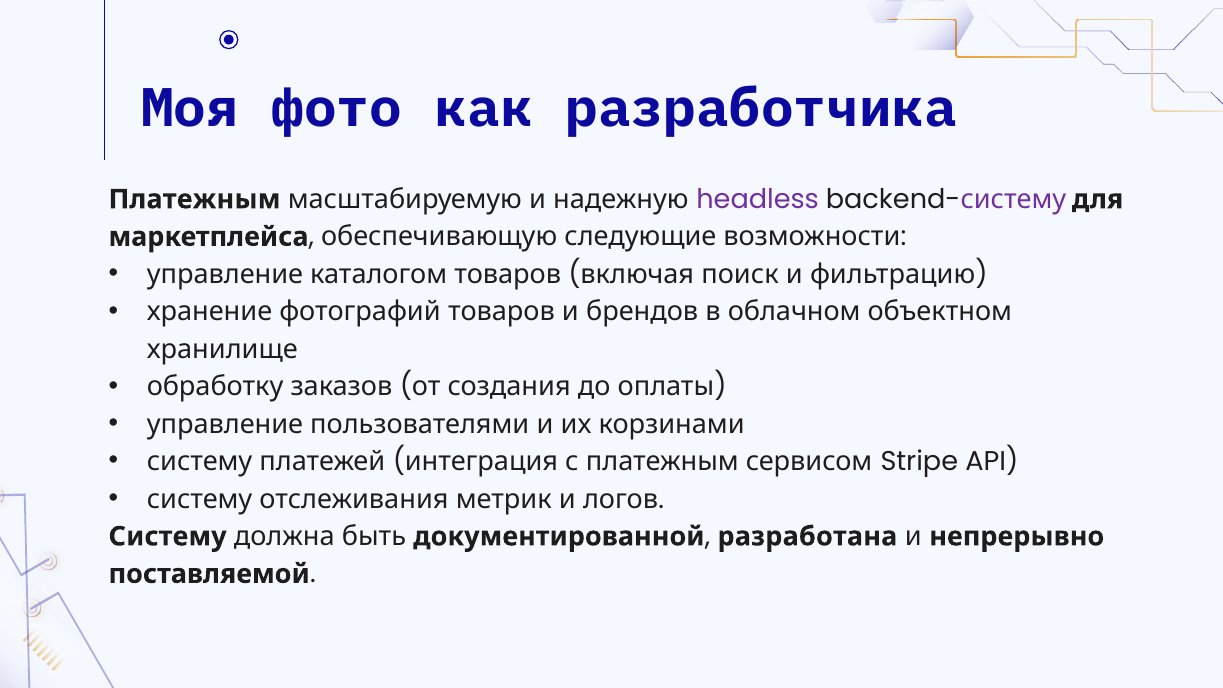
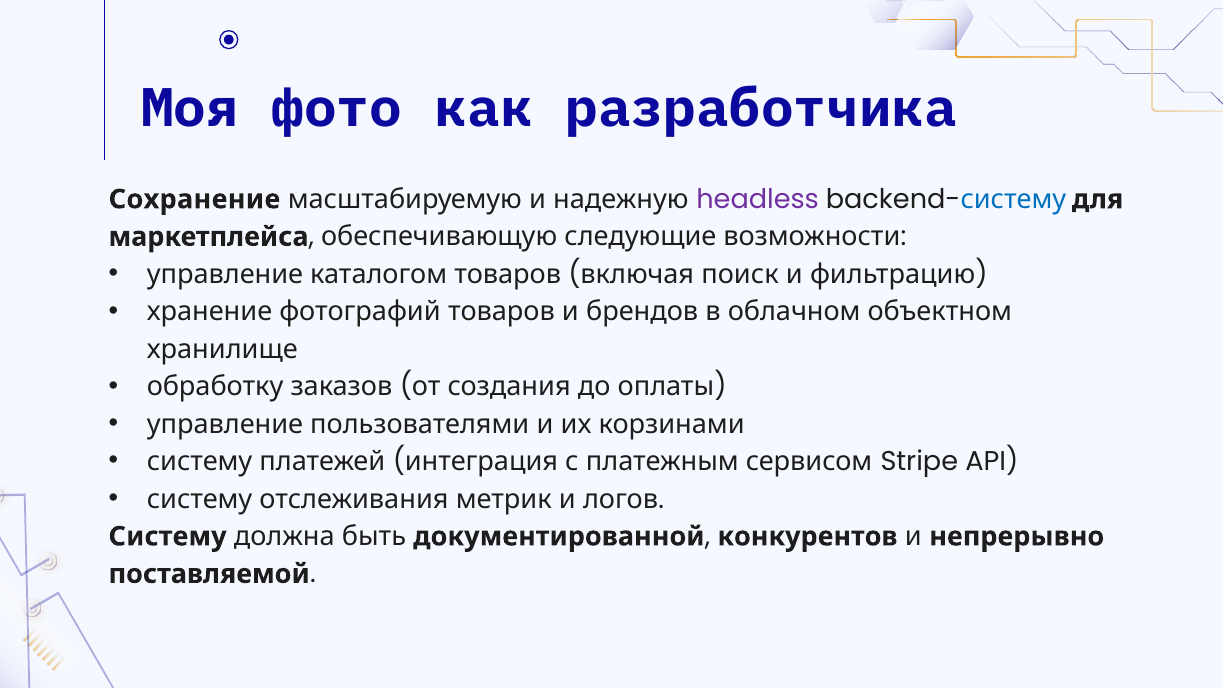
Платежным at (195, 199): Платежным -> Сохранение
систему at (1013, 199) colour: purple -> blue
разработана: разработана -> конкурентов
